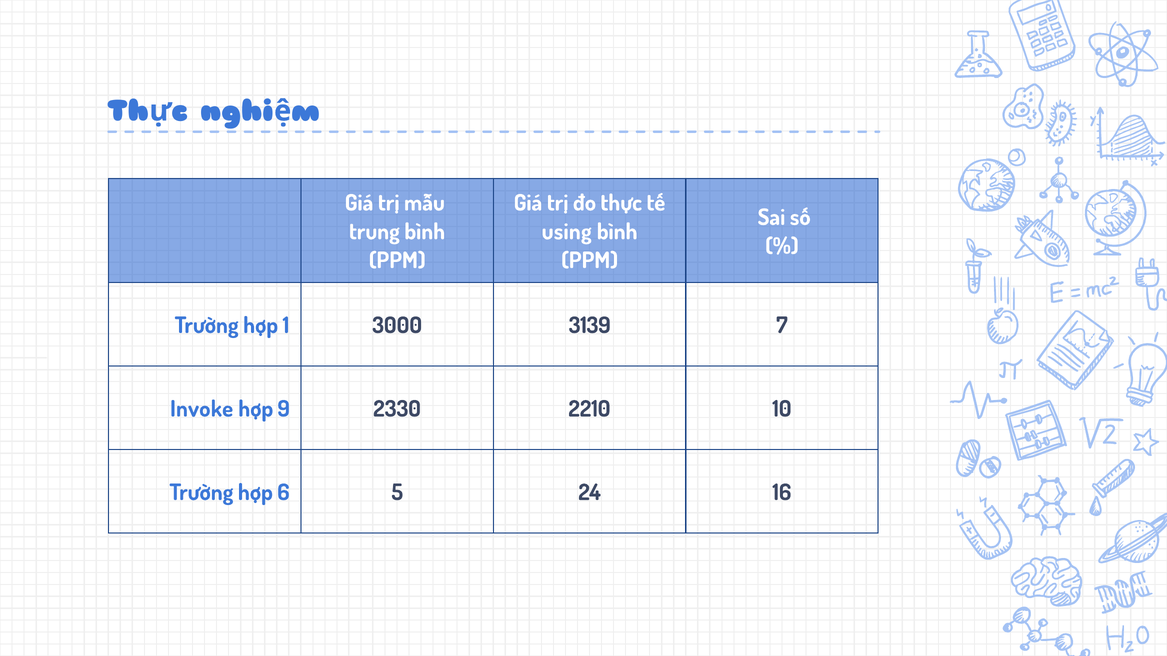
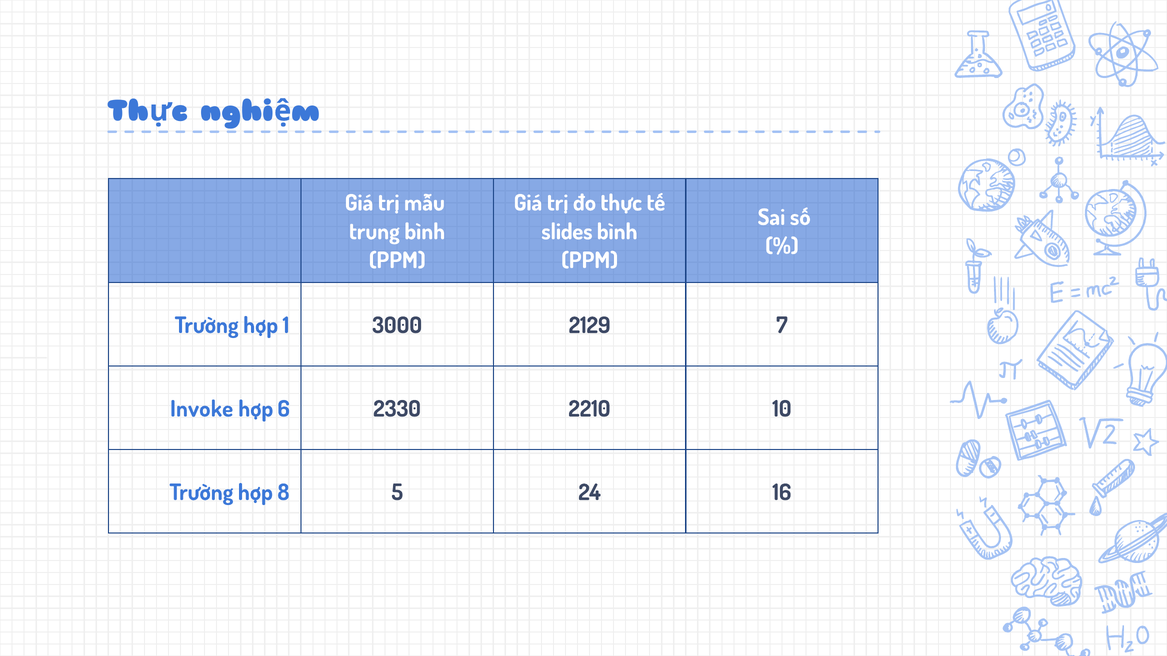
using: using -> slides
3139: 3139 -> 2129
9: 9 -> 6
6: 6 -> 8
